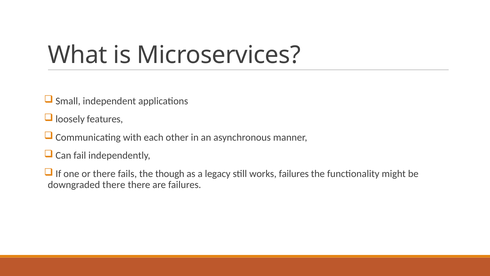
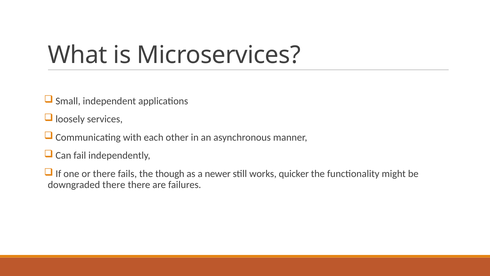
features: features -> services
legacy: legacy -> newer
works failures: failures -> quicker
